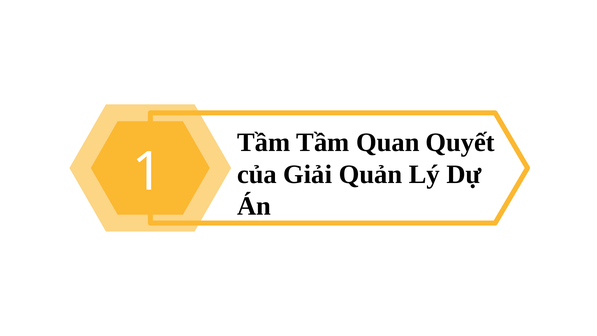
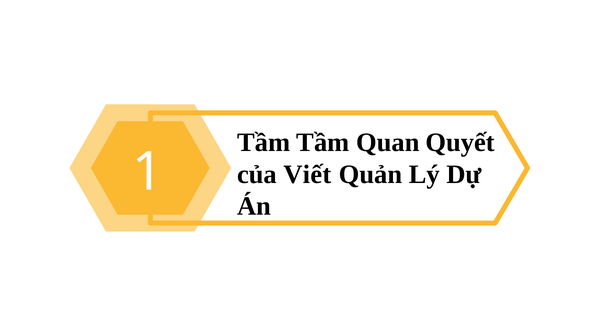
Giải: Giải -> Viết
